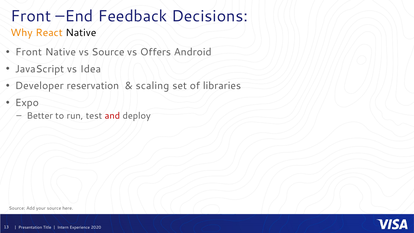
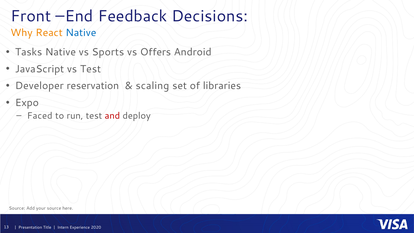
Native at (81, 33) colour: black -> blue
Front at (29, 52): Front -> Tasks
vs Source: Source -> Sports
vs Idea: Idea -> Test
Better: Better -> Faced
